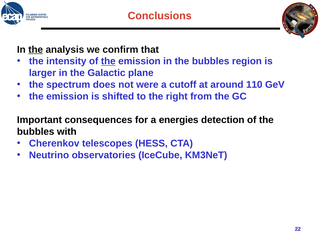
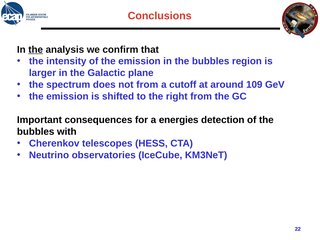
the at (108, 61) underline: present -> none
not were: were -> from
110: 110 -> 109
